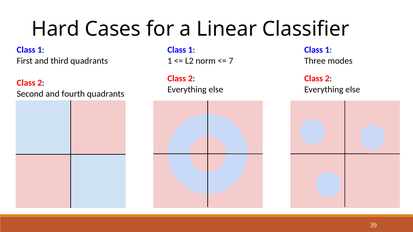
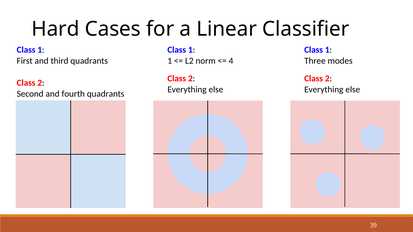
7: 7 -> 4
